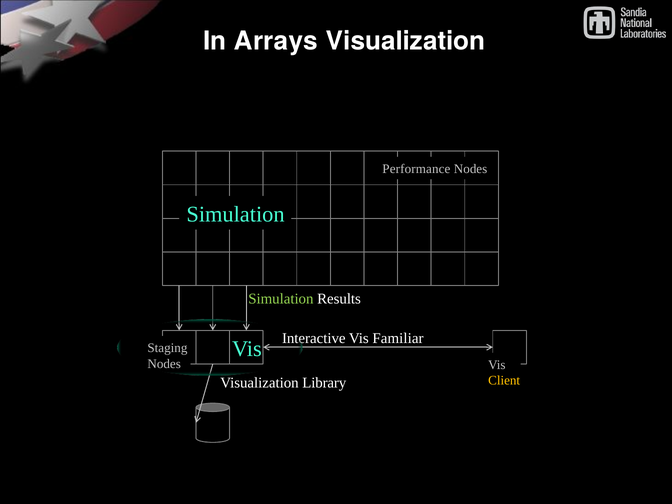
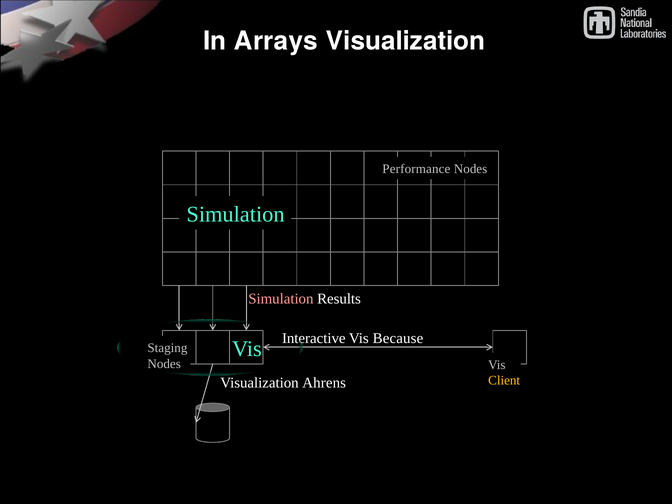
Simulation at (281, 299) colour: light green -> pink
Familiar: Familiar -> Because
Library: Library -> Ahrens
